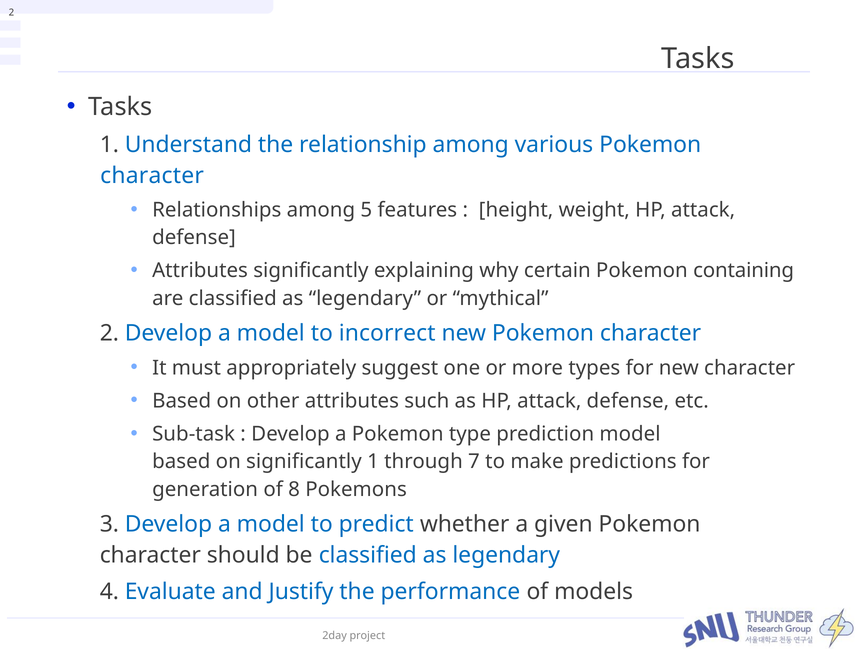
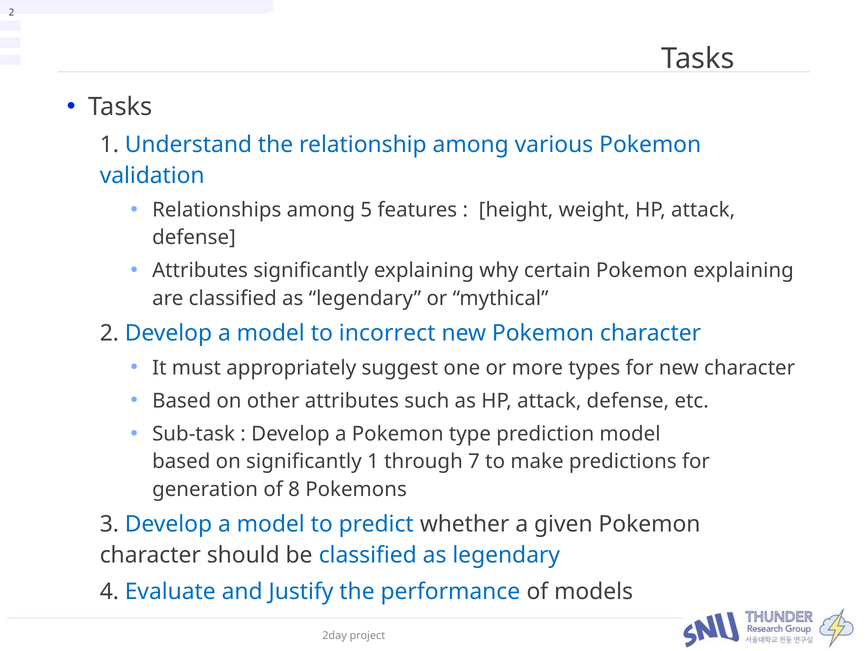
character at (152, 176): character -> validation
Pokemon containing: containing -> explaining
